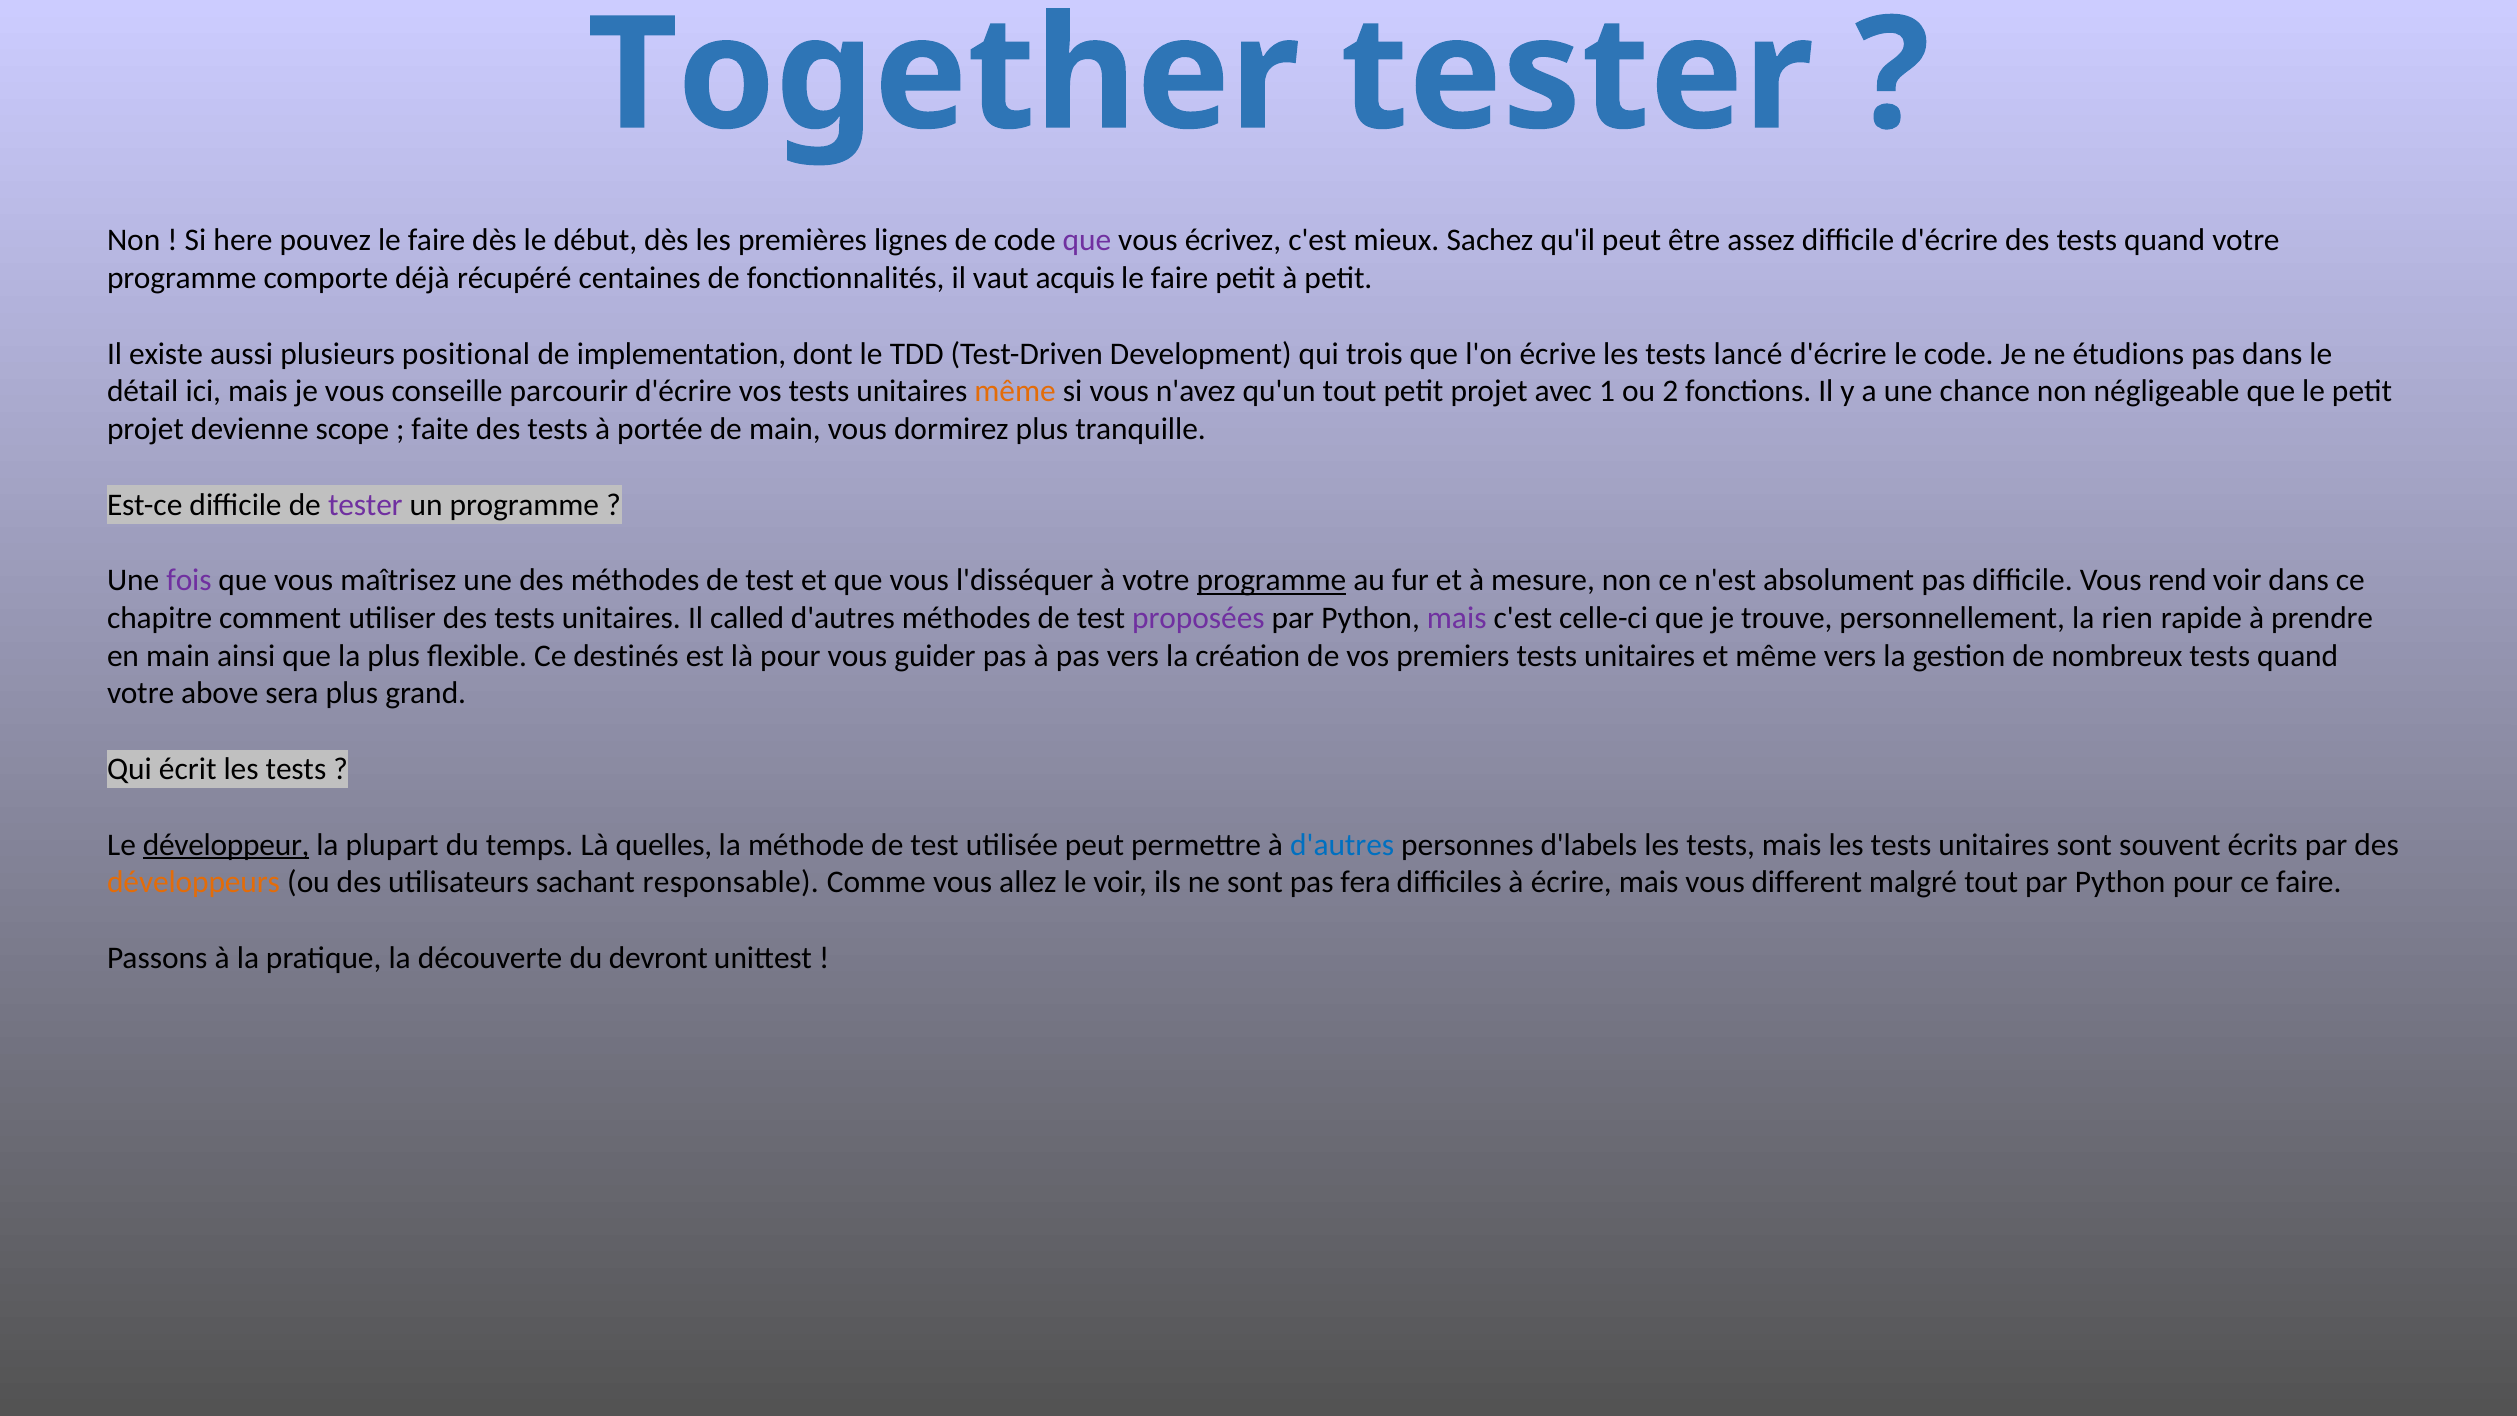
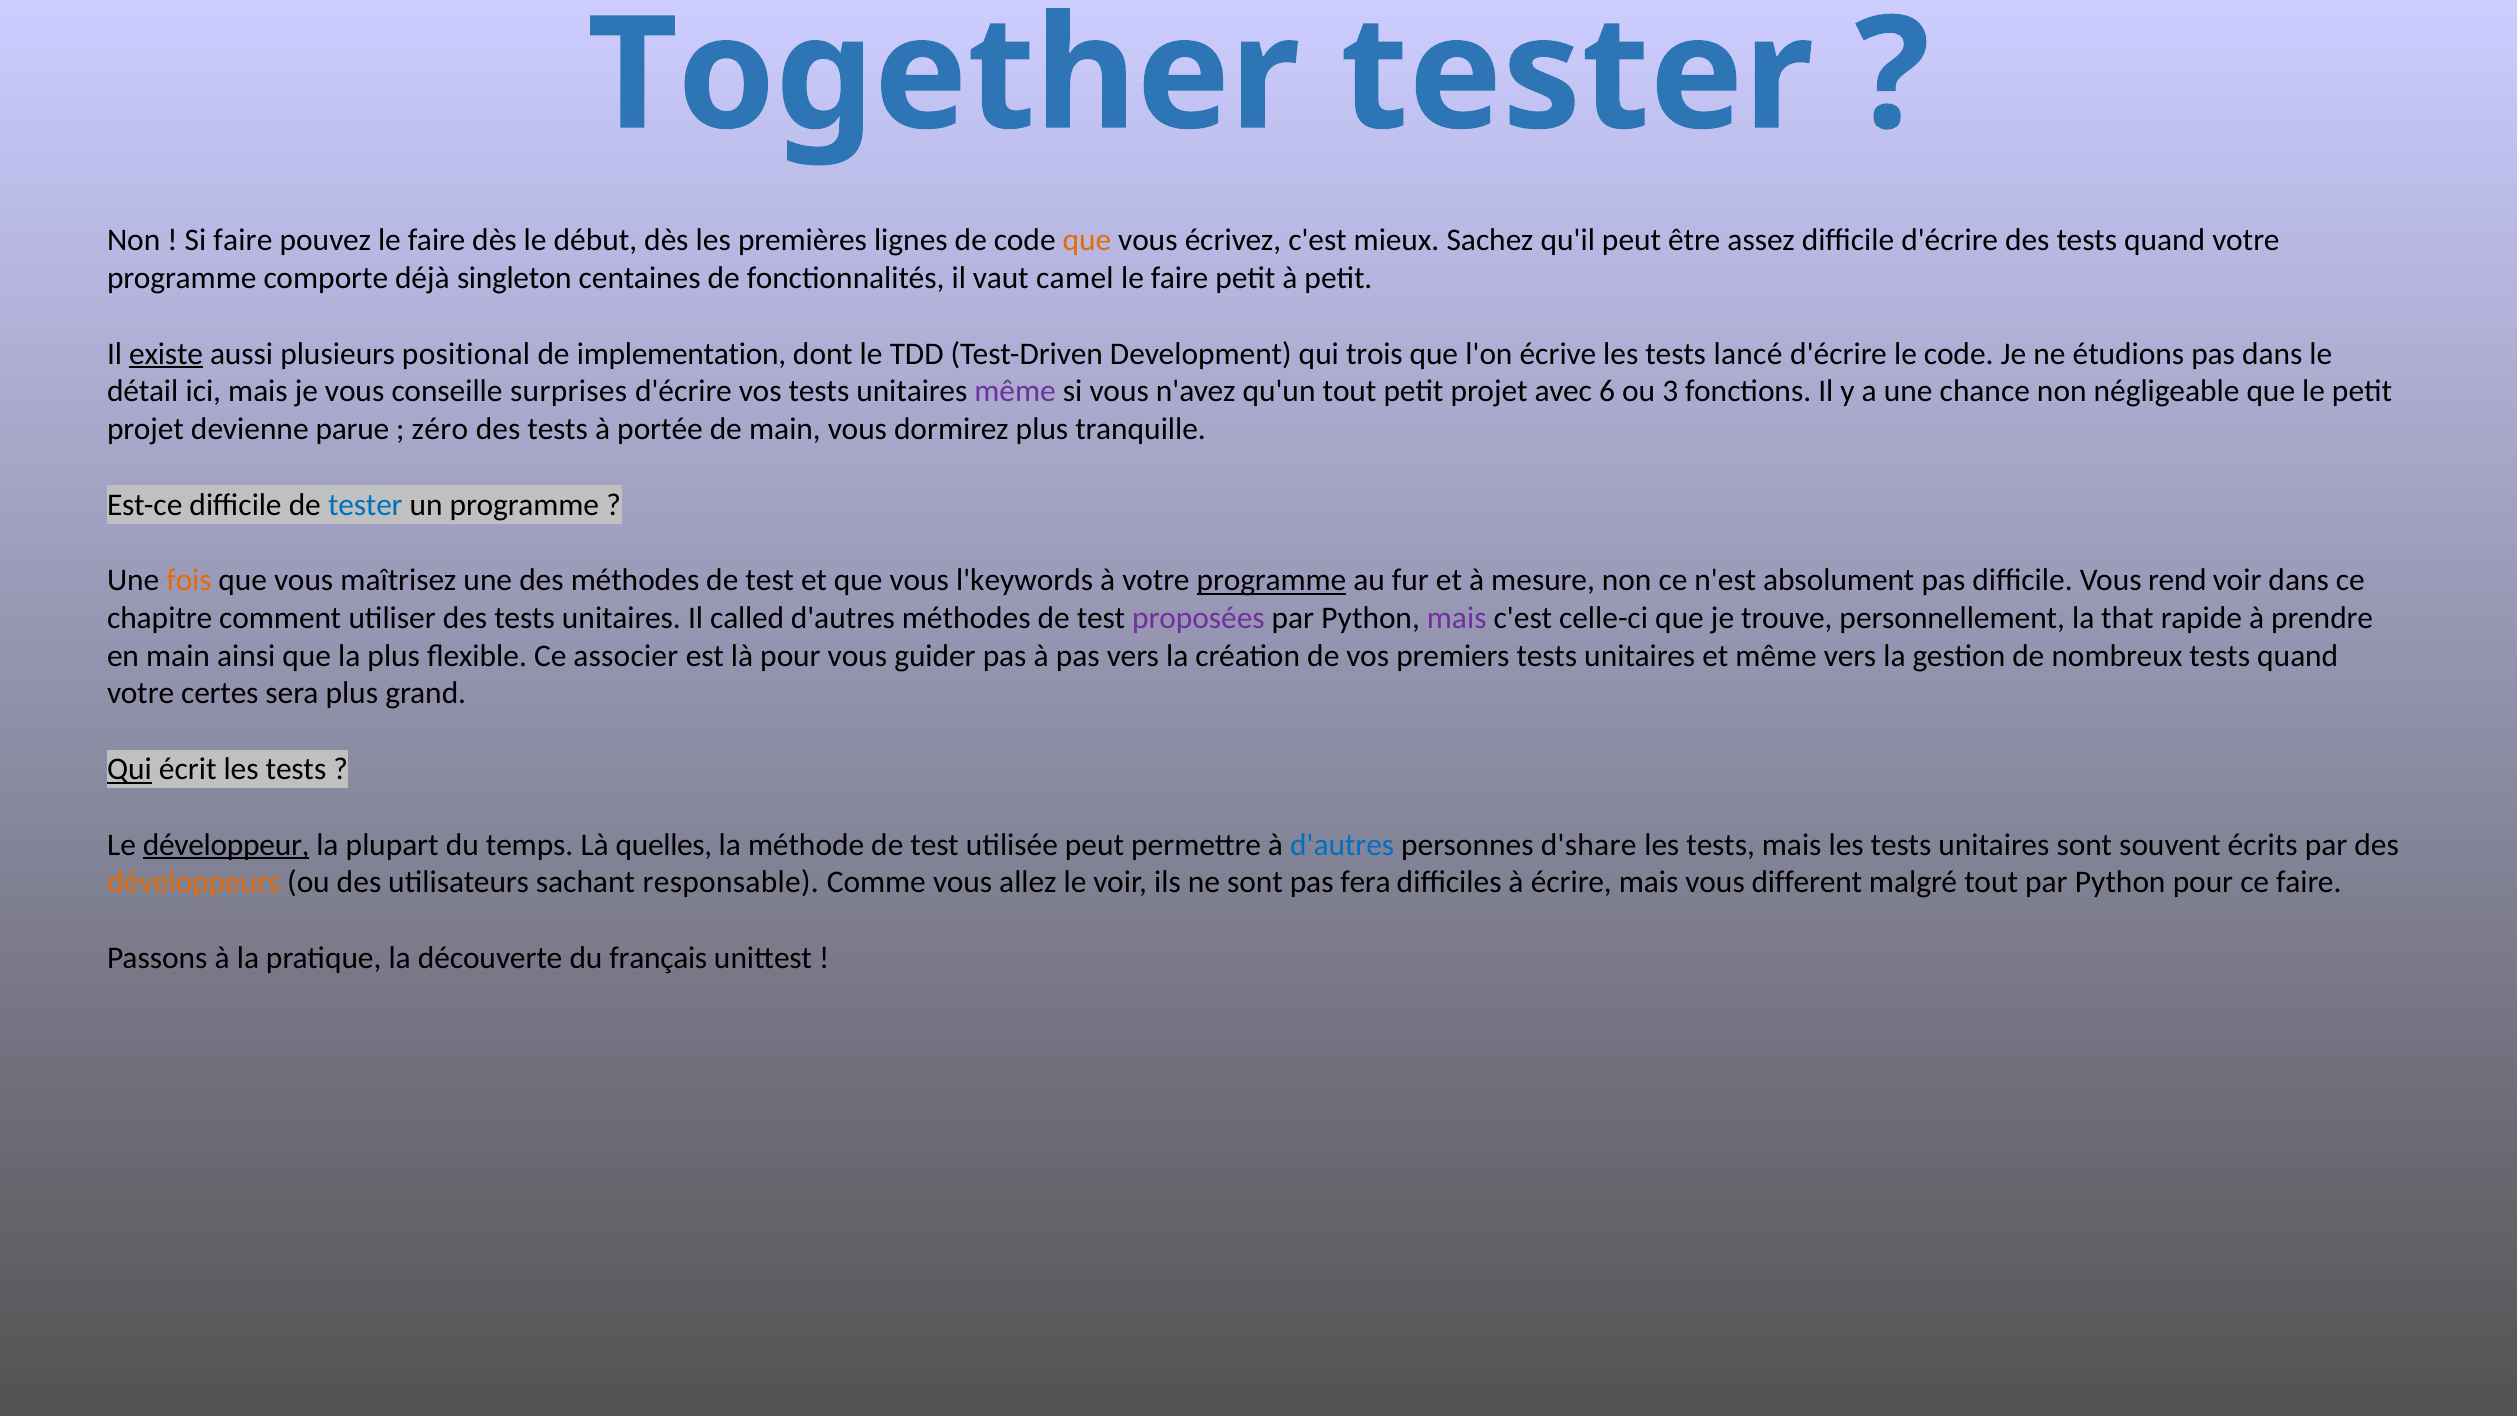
Si here: here -> faire
que at (1087, 240) colour: purple -> orange
récupéré: récupéré -> singleton
acquis: acquis -> camel
existe underline: none -> present
parcourir: parcourir -> surprises
même at (1015, 391) colour: orange -> purple
1: 1 -> 6
2: 2 -> 3
scope: scope -> parue
faite: faite -> zéro
tester at (365, 505) colour: purple -> blue
fois colour: purple -> orange
l'disséquer: l'disséquer -> l'keywords
rien: rien -> that
destinés: destinés -> associer
above: above -> certes
Qui at (129, 769) underline: none -> present
d'labels: d'labels -> d'share
devront: devront -> français
